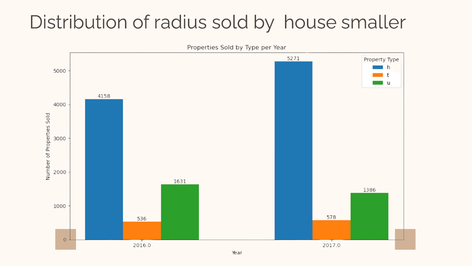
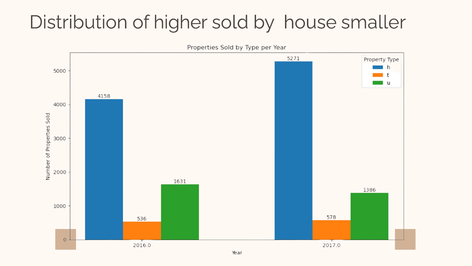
radius: radius -> higher
